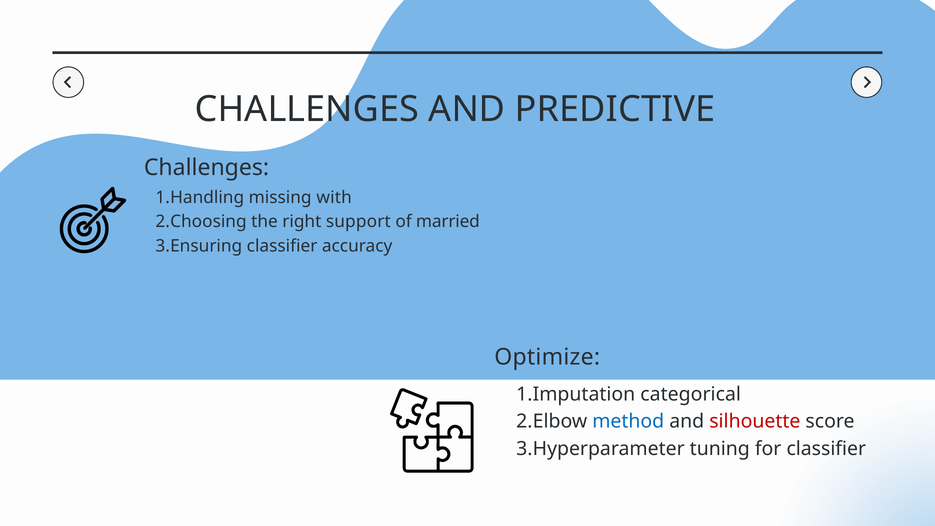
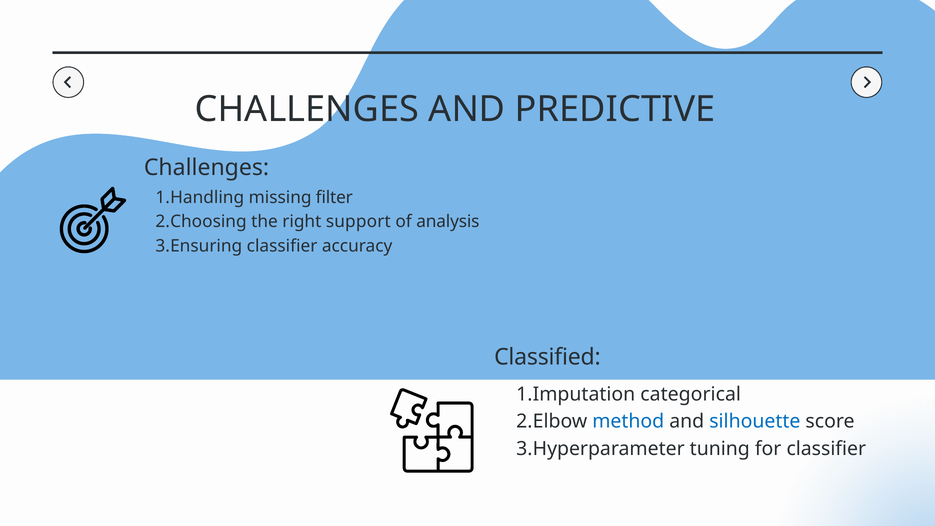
with: with -> filter
married: married -> analysis
Optimize: Optimize -> Classified
silhouette colour: red -> blue
